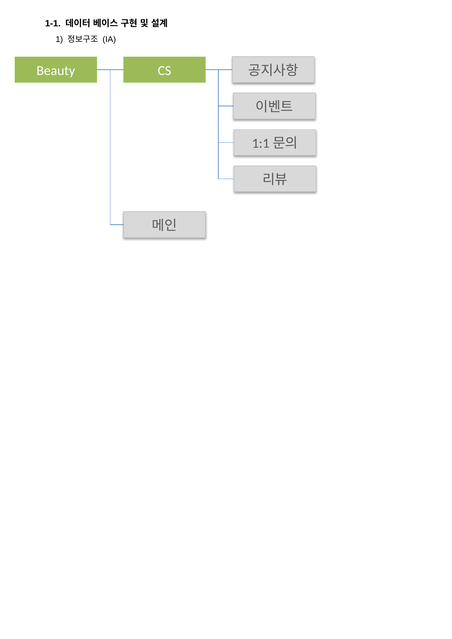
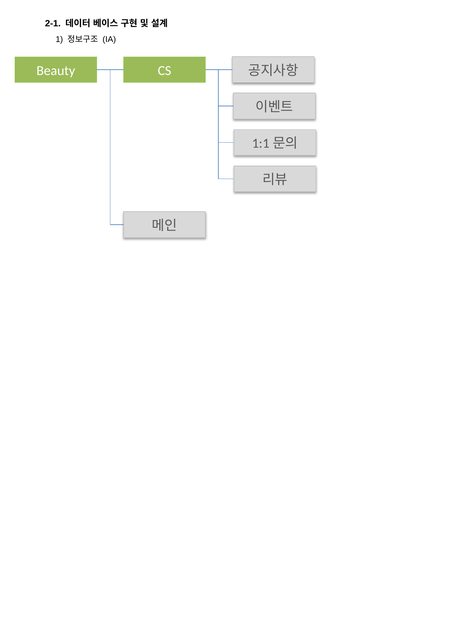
1-1: 1-1 -> 2-1
